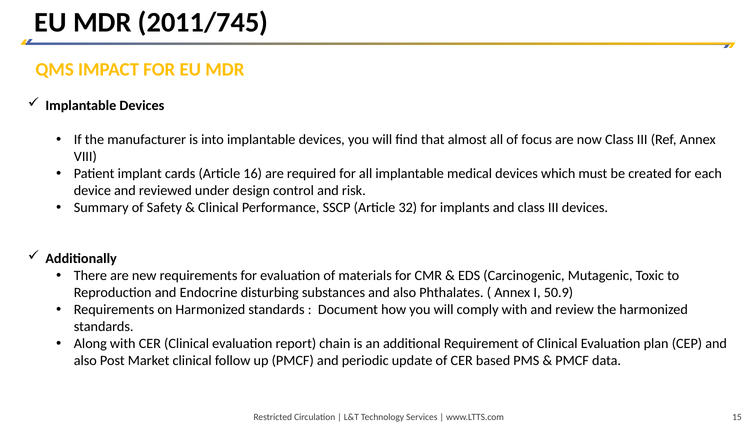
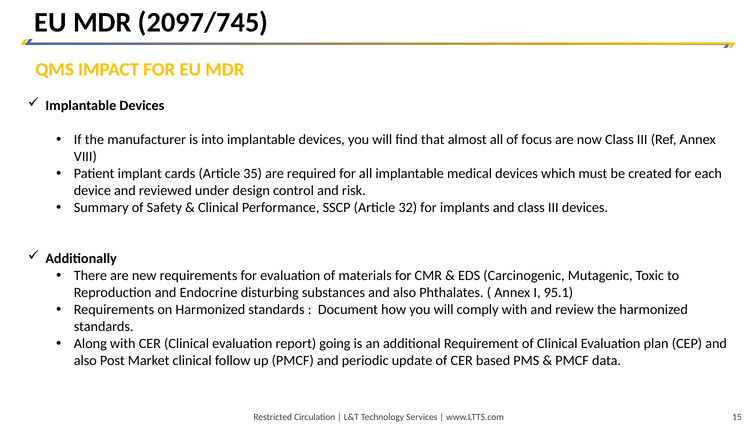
2011/745: 2011/745 -> 2097/745
16: 16 -> 35
50.9: 50.9 -> 95.1
chain: chain -> going
